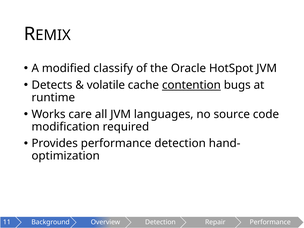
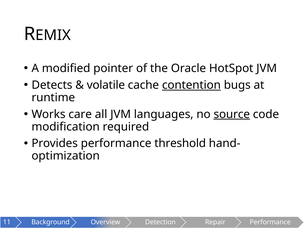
classify: classify -> pointer
source underline: none -> present
performance detection: detection -> threshold
